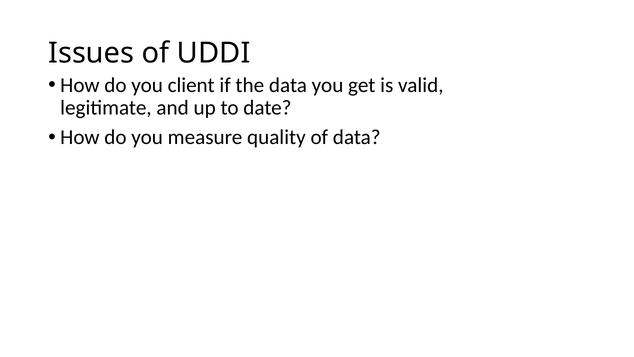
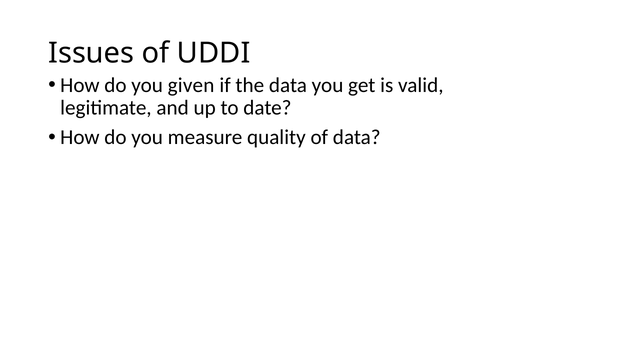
client: client -> given
